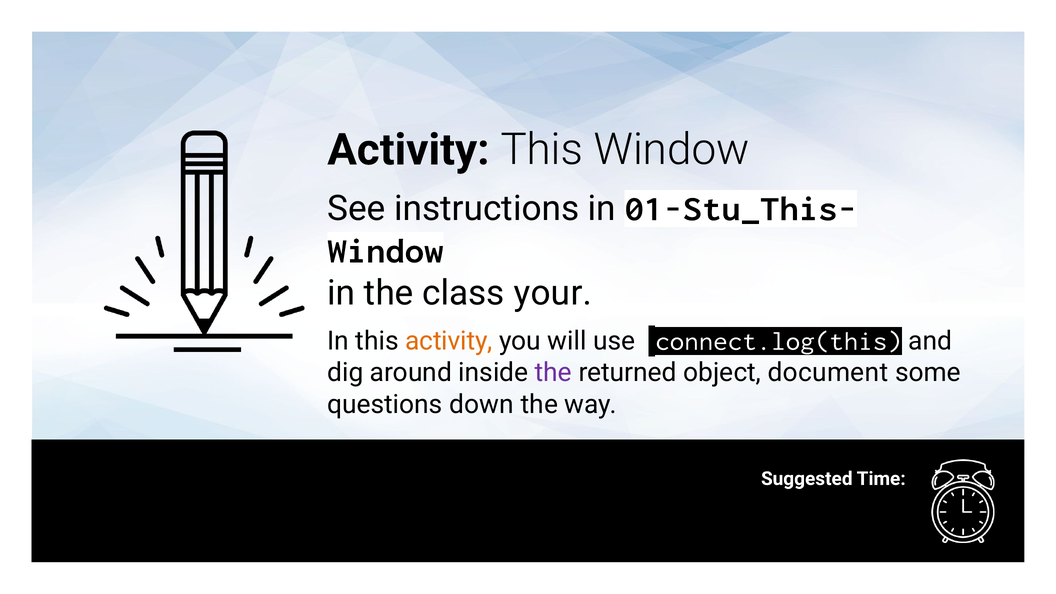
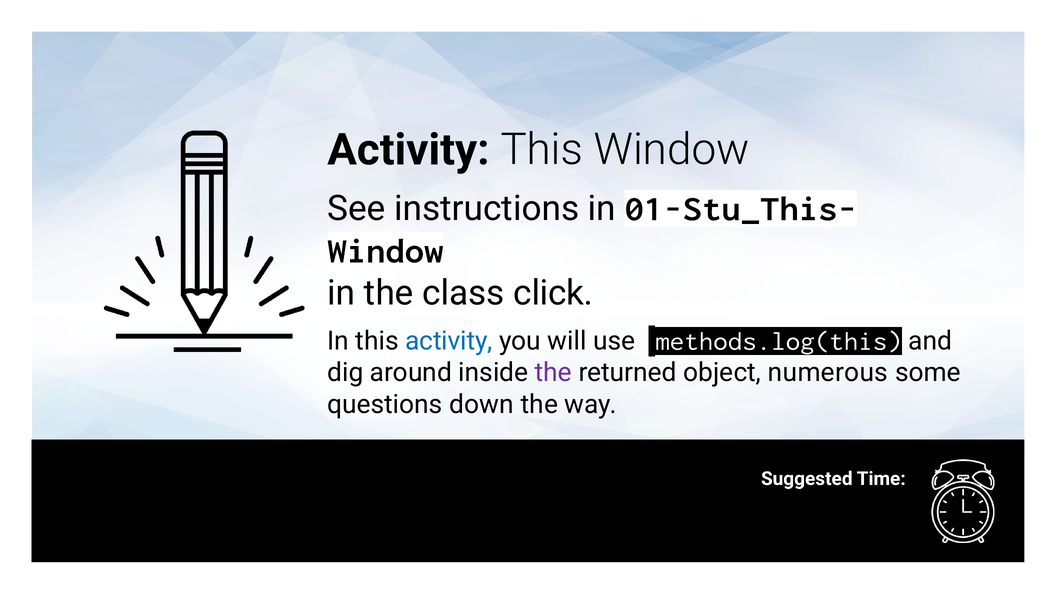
your: your -> click
activity at (449, 341) colour: orange -> blue
connect.log(this: connect.log(this -> methods.log(this
document: document -> numerous
